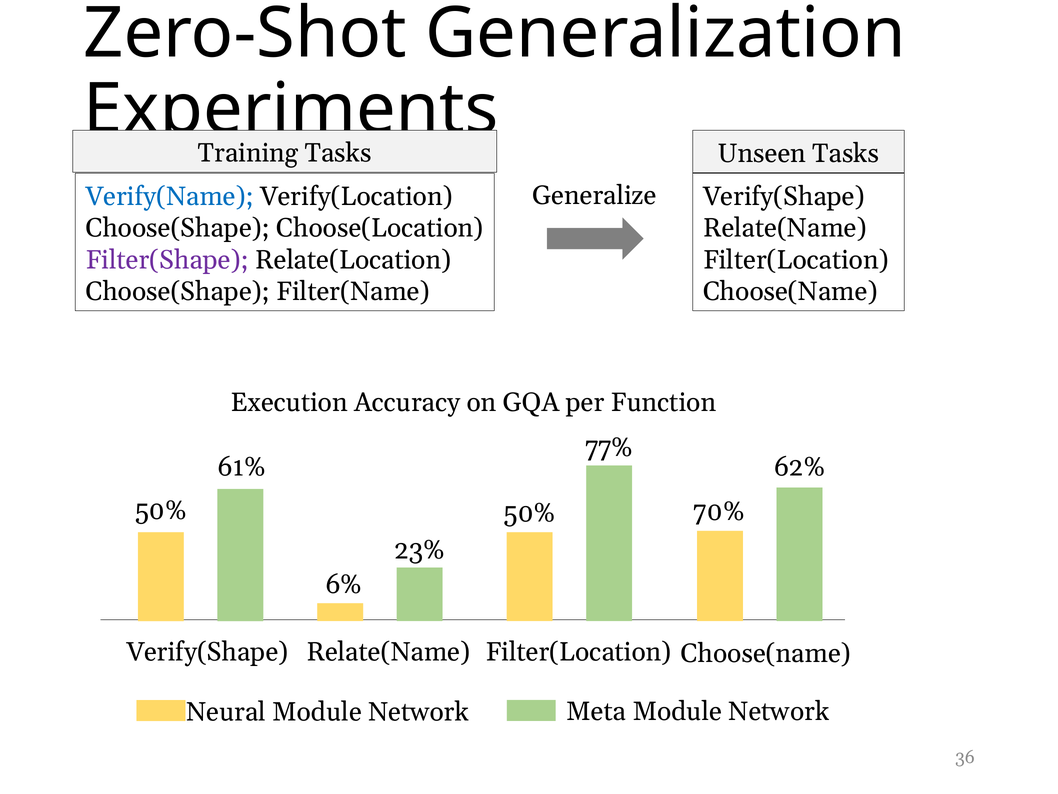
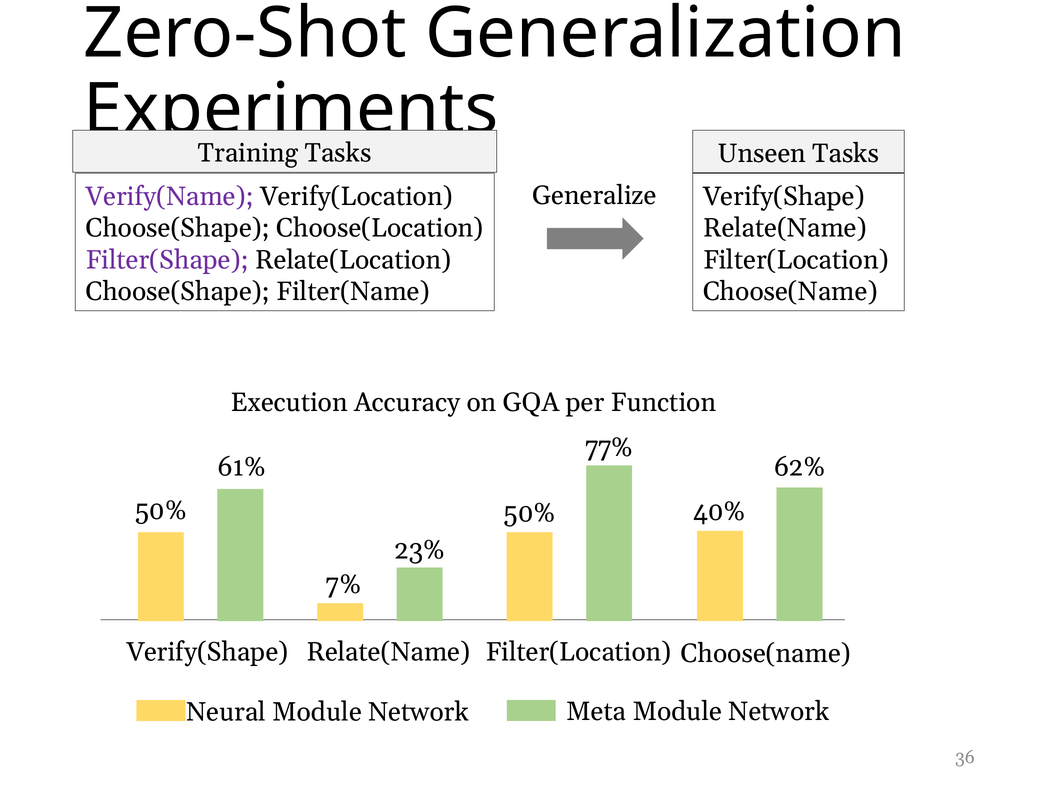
Verify(Name colour: blue -> purple
70%: 70% -> 40%
6%: 6% -> 7%
